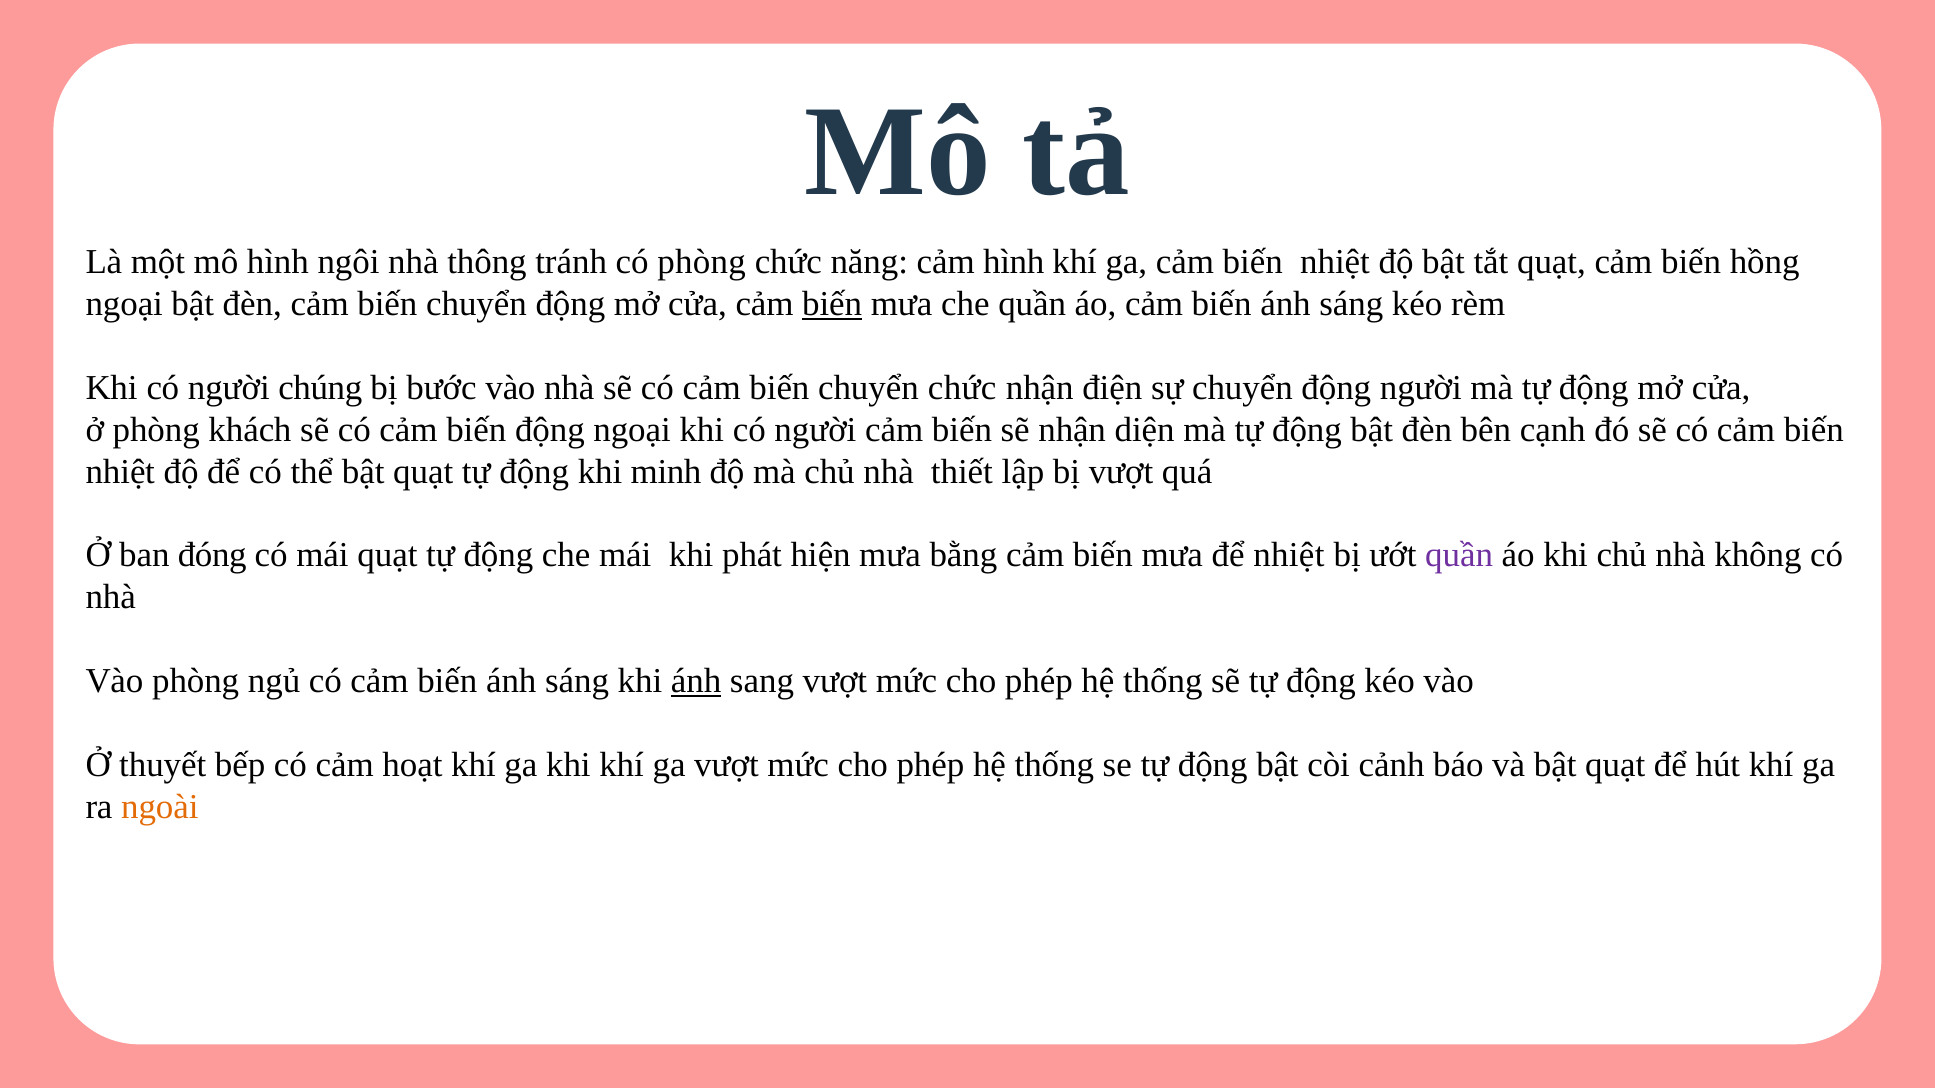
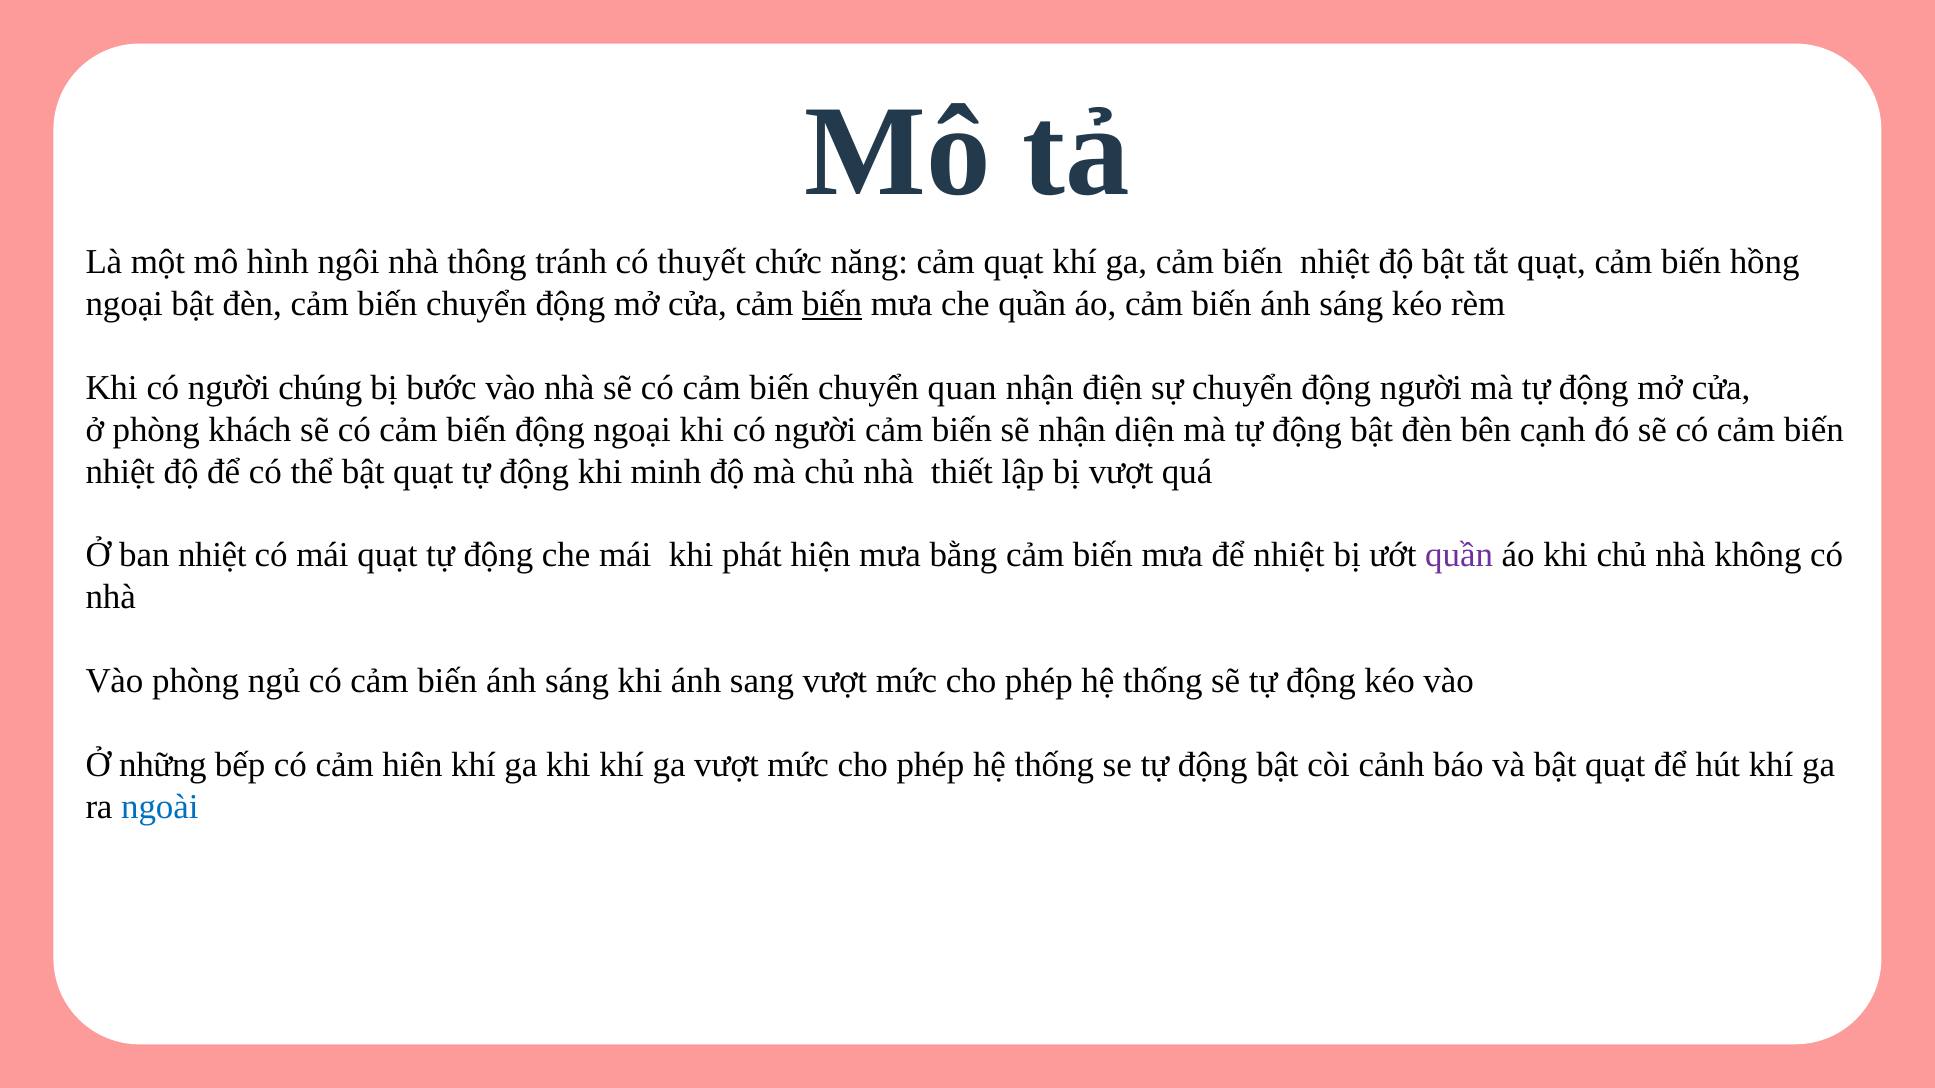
có phòng: phòng -> thuyết
cảm hình: hình -> quạt
chuyển chức: chức -> quan
ban đóng: đóng -> nhiệt
ánh at (696, 682) underline: present -> none
thuyết: thuyết -> những
hoạt: hoạt -> hiên
ngoài colour: orange -> blue
